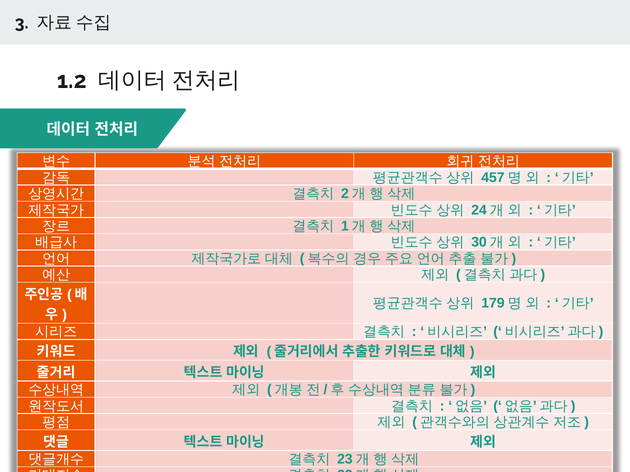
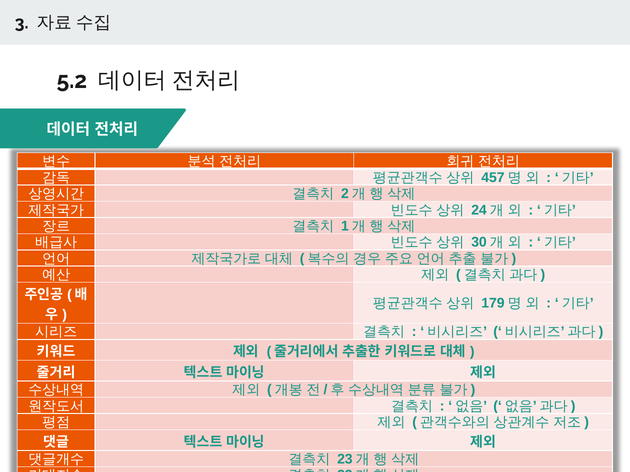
1.2: 1.2 -> 5.2
